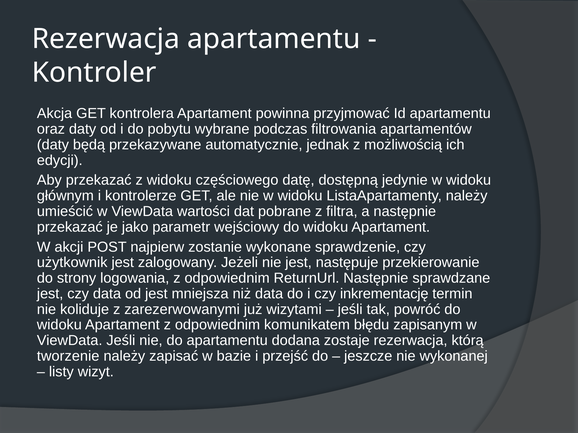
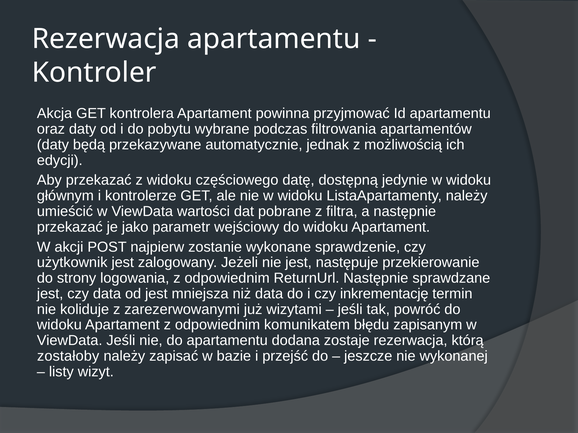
tworzenie: tworzenie -> zostałoby
